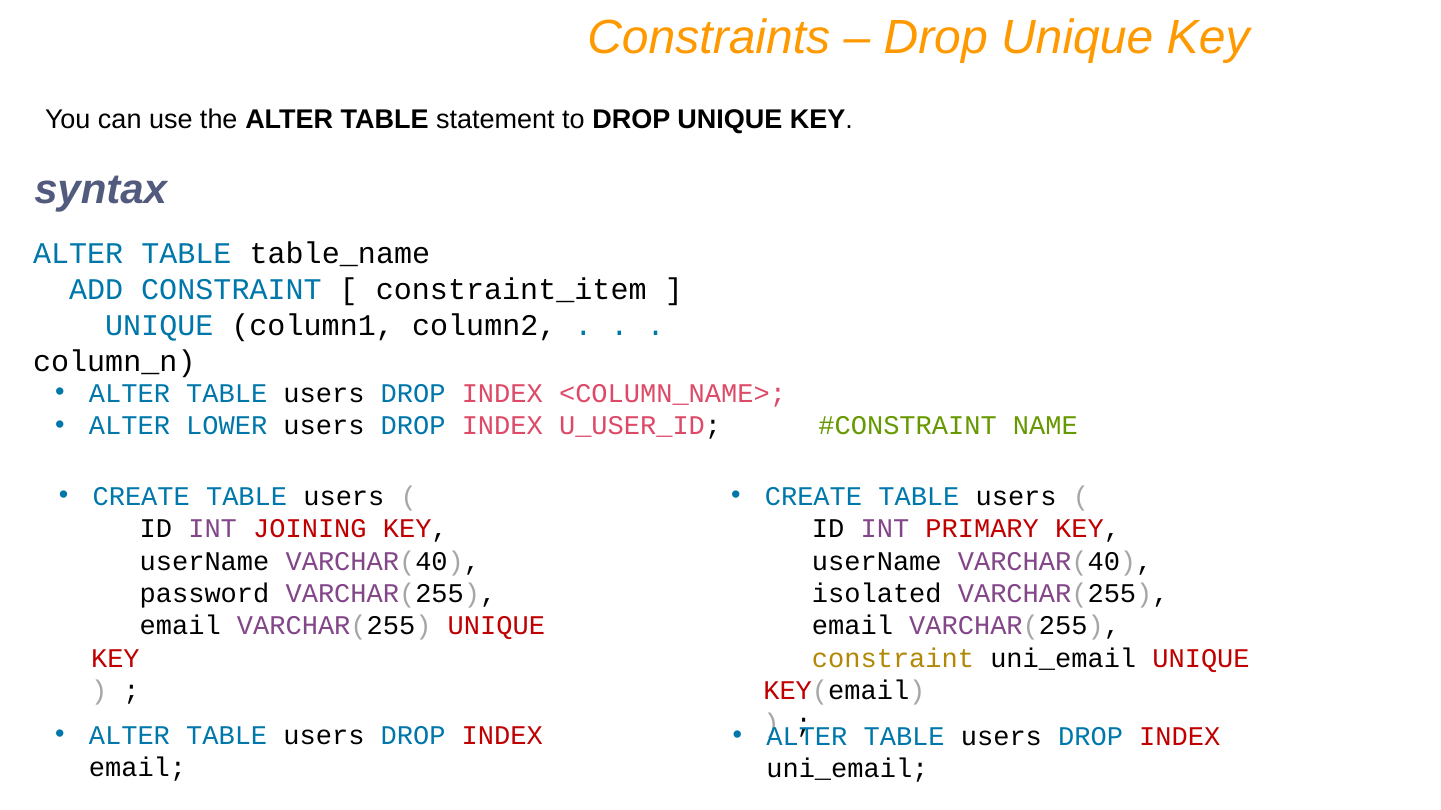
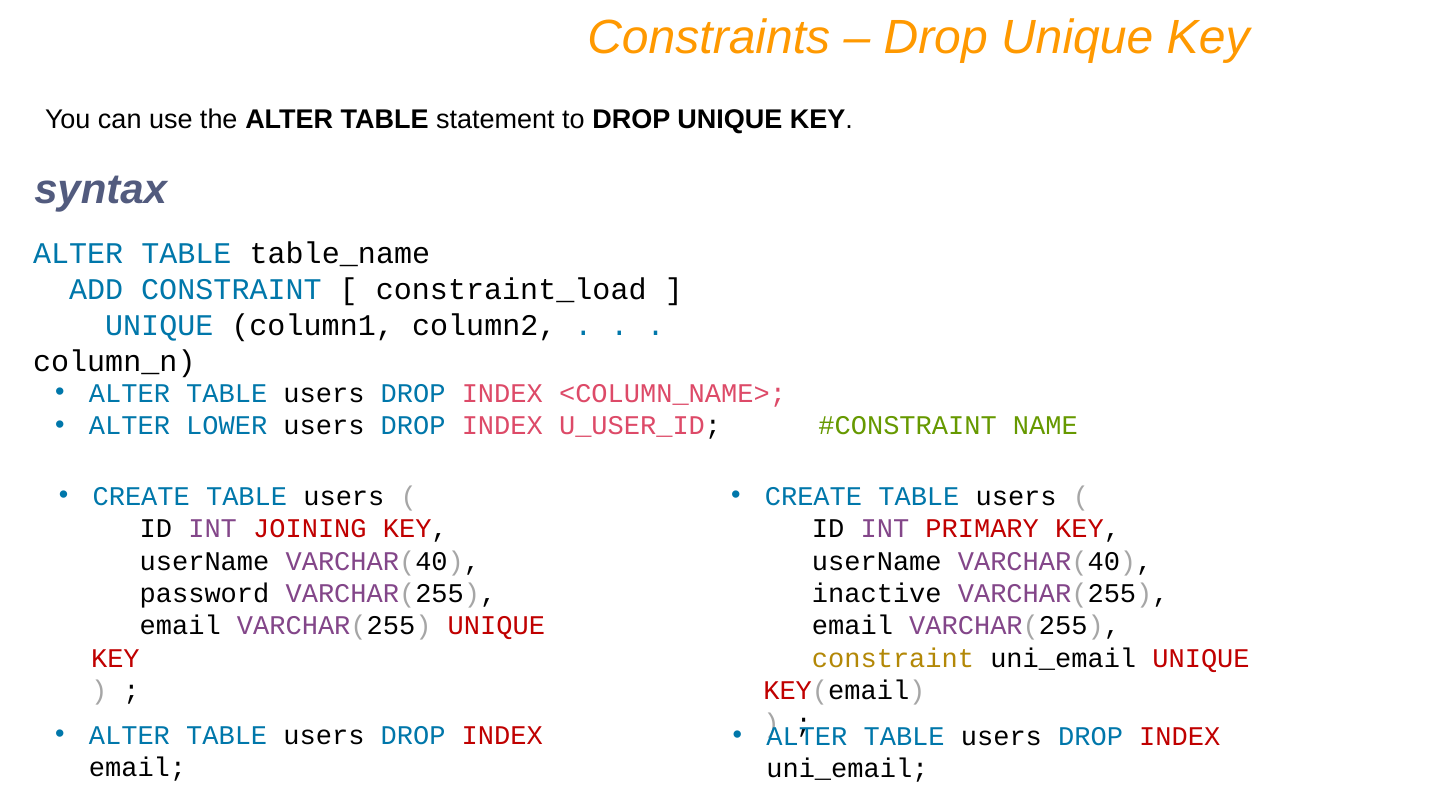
constraint_item: constraint_item -> constraint_load
isolated: isolated -> inactive
